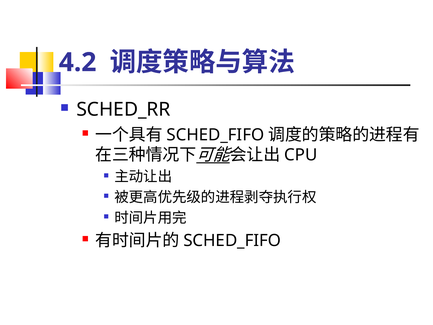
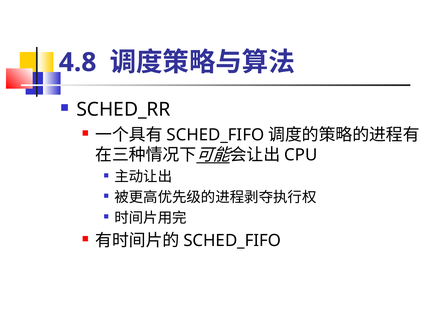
4.2: 4.2 -> 4.8
